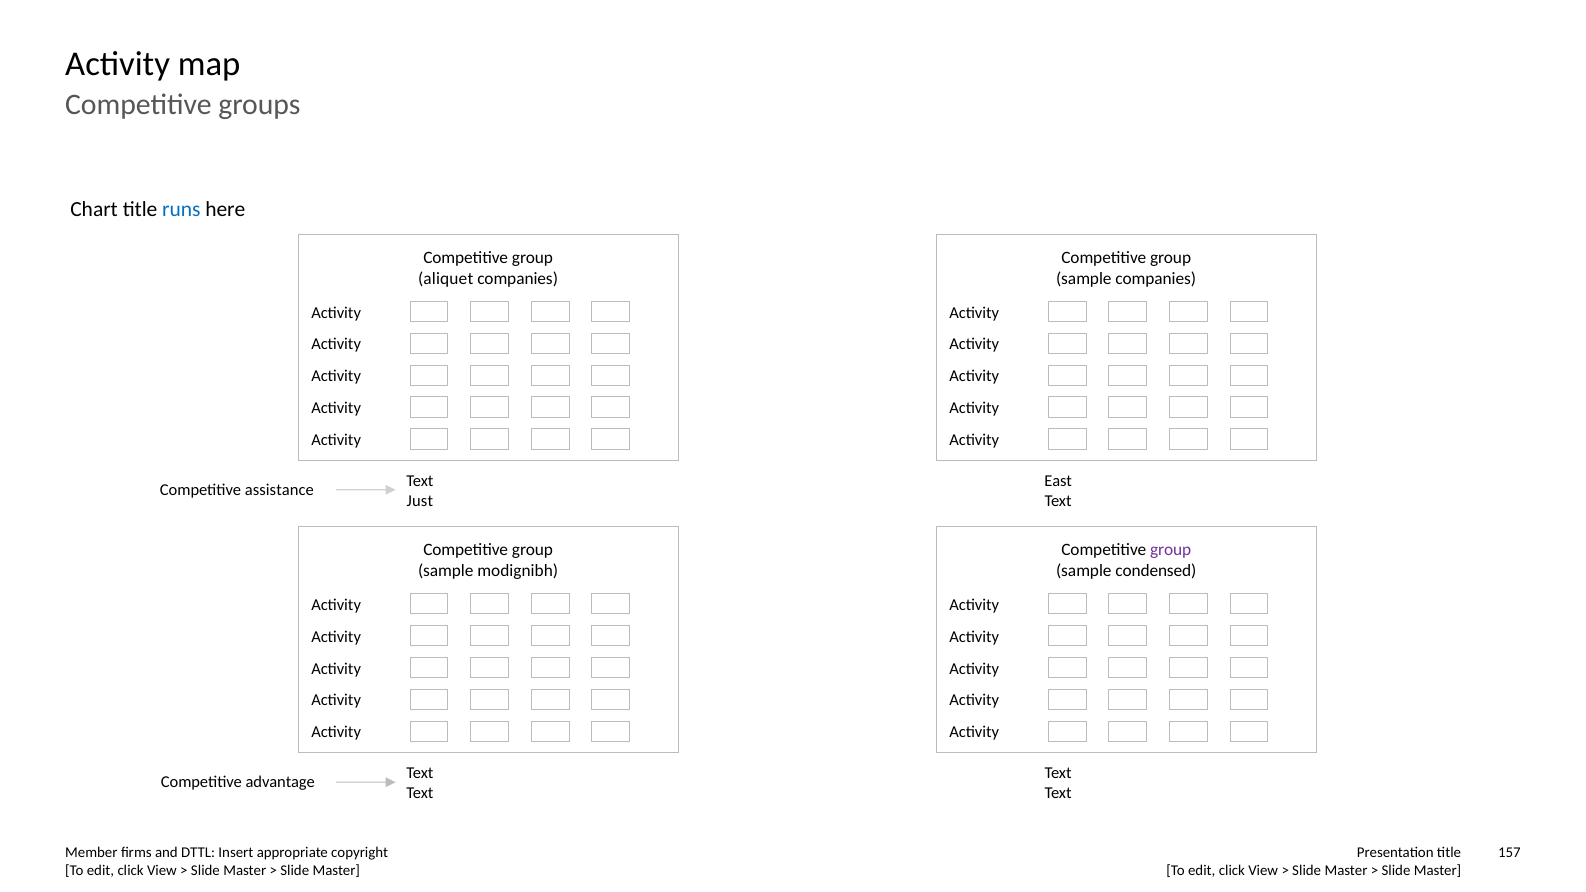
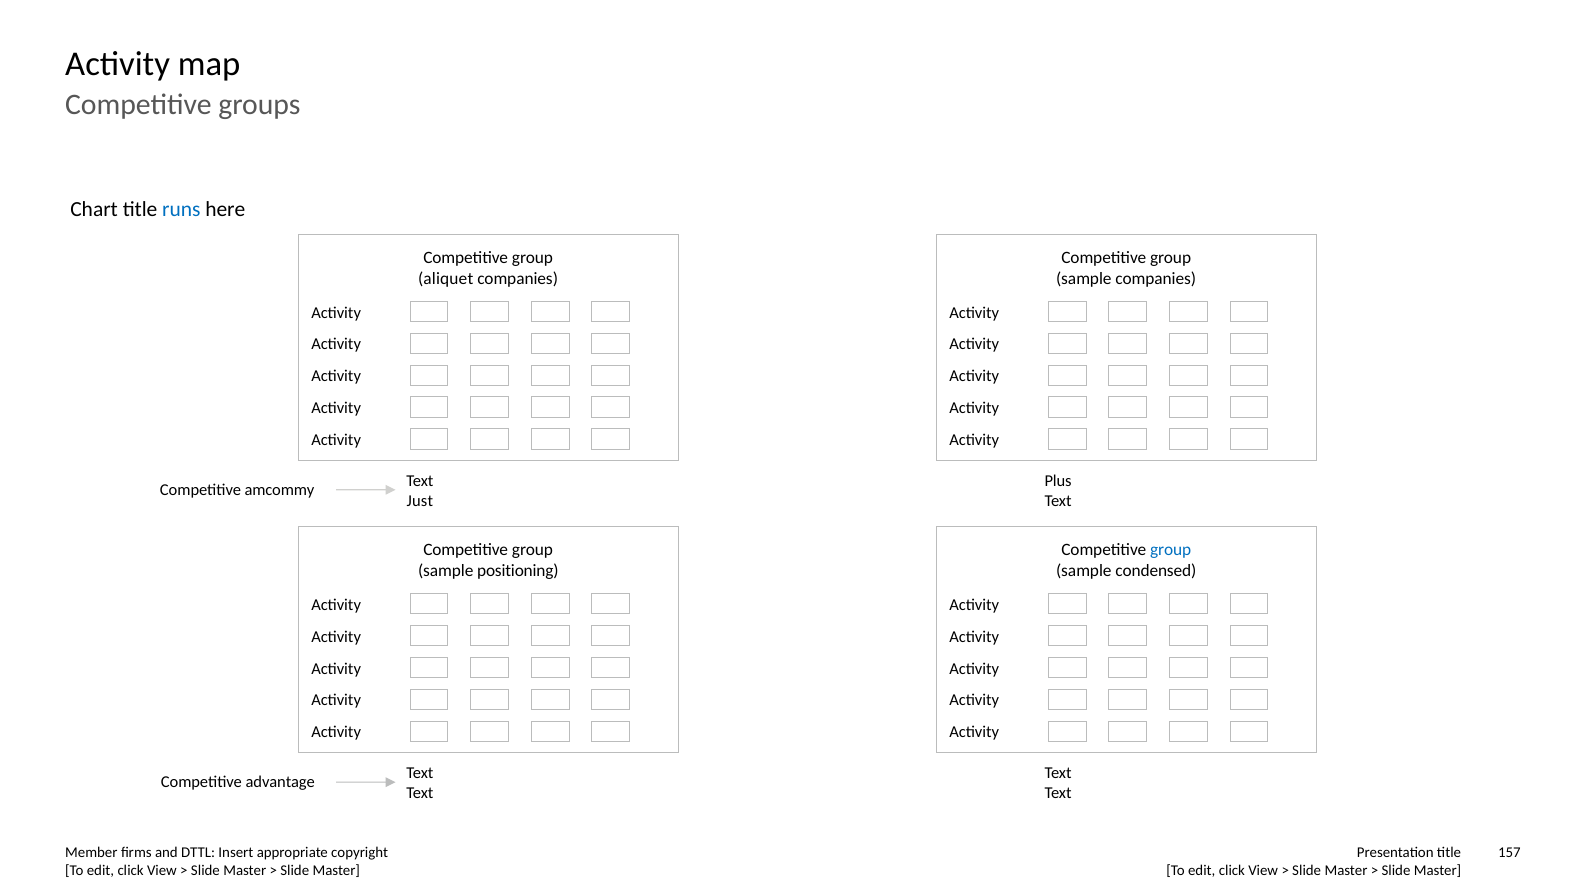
East: East -> Plus
assistance: assistance -> amcommy
group at (1171, 550) colour: purple -> blue
modignibh: modignibh -> positioning
